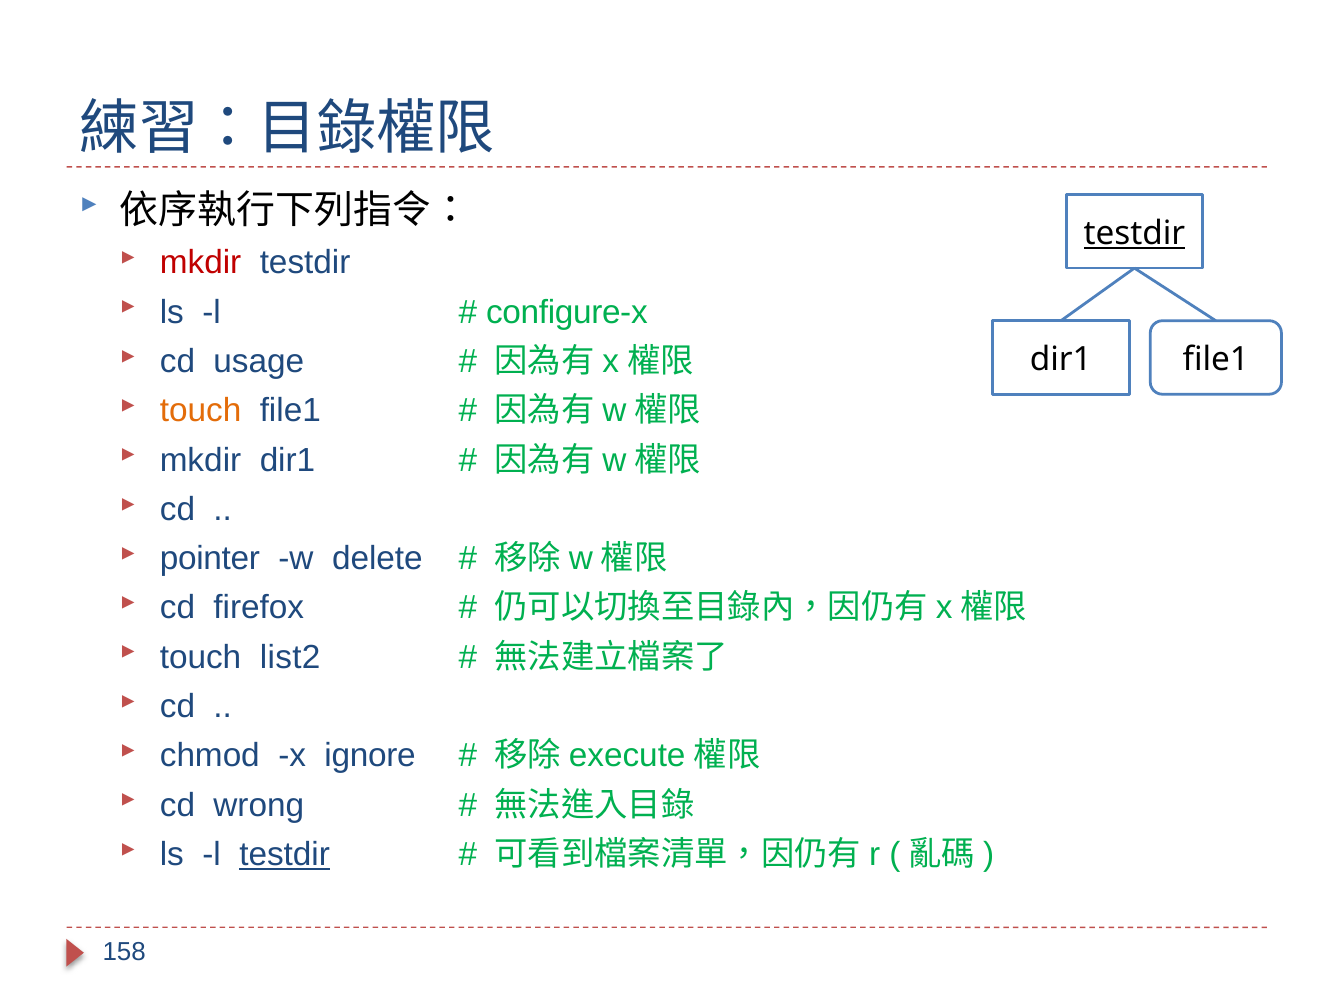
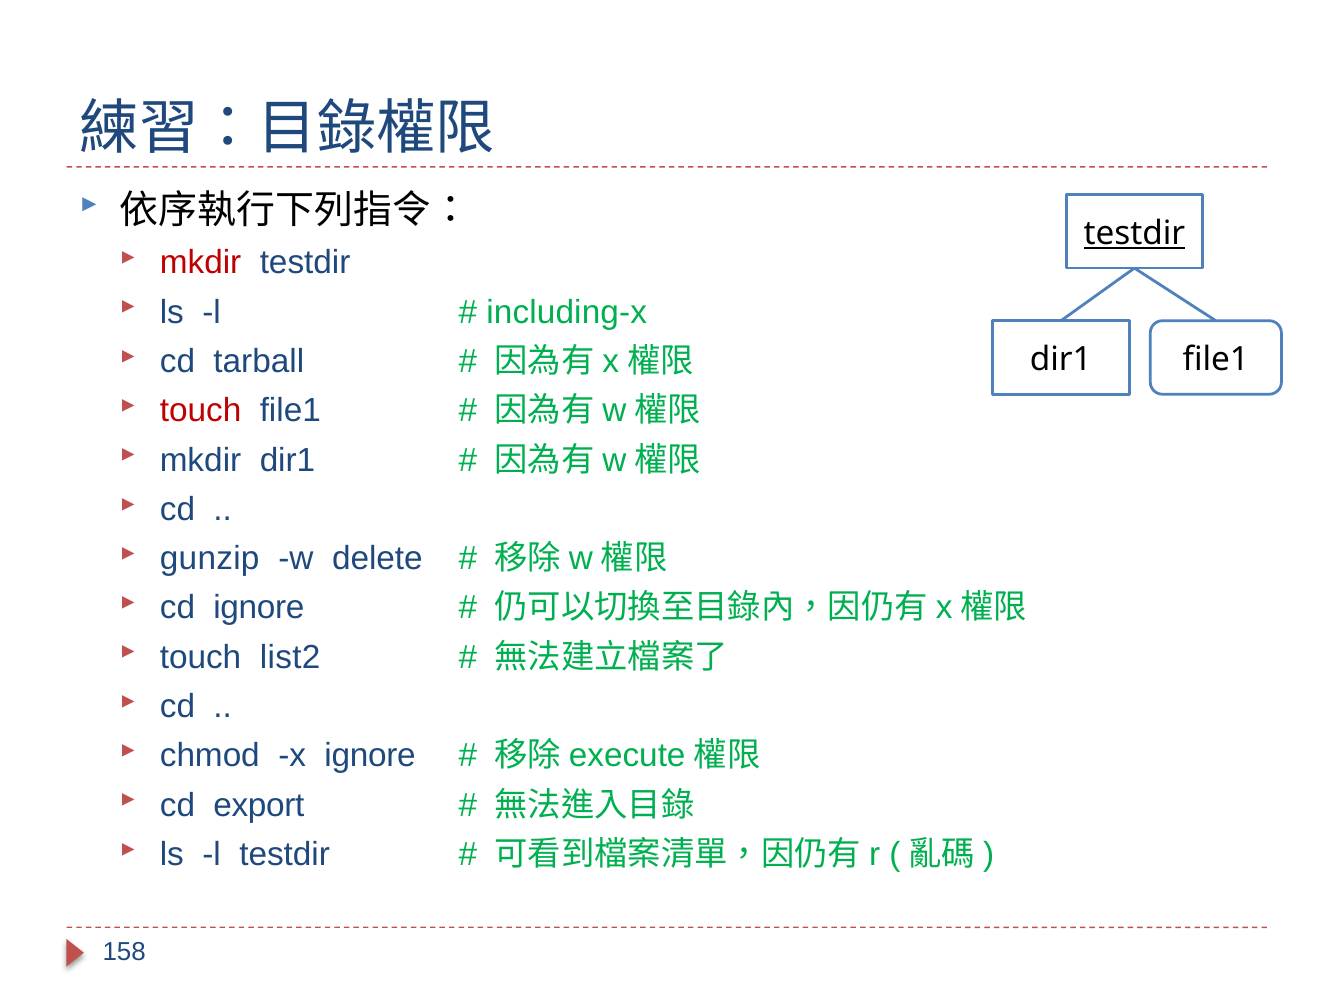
configure-x: configure-x -> including-x
usage: usage -> tarball
touch at (201, 411) colour: orange -> red
pointer: pointer -> gunzip
cd firefox: firefox -> ignore
wrong: wrong -> export
testdir at (285, 854) underline: present -> none
